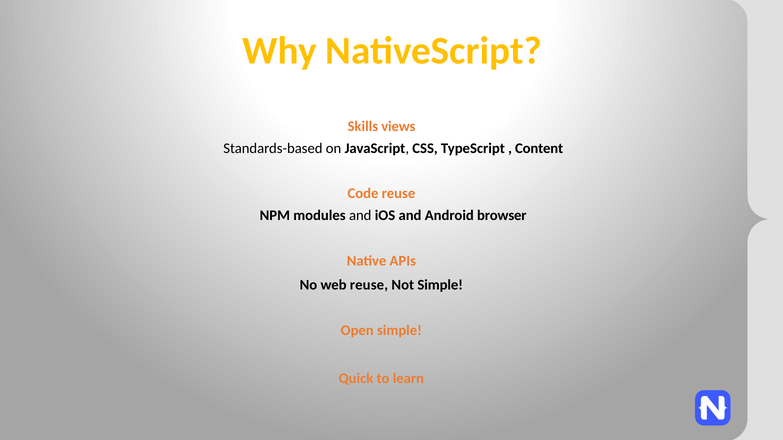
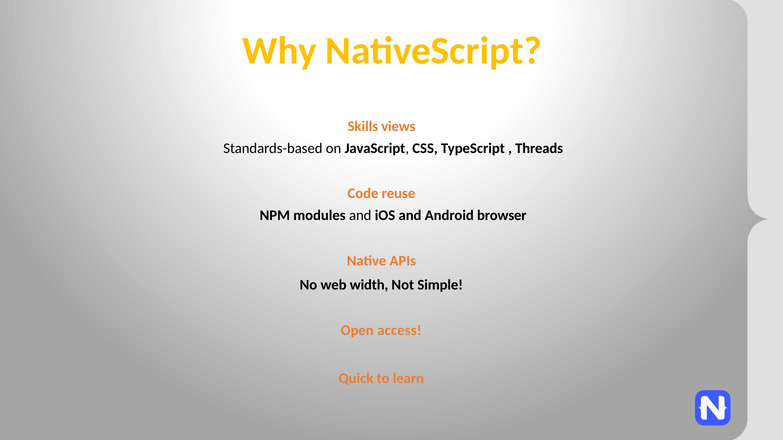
Content: Content -> Threads
web reuse: reuse -> width
Open simple: simple -> access
